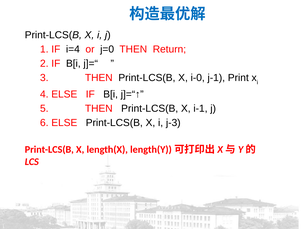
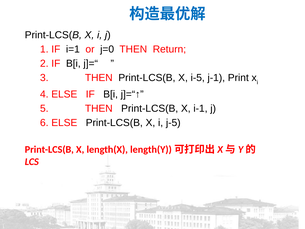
i=4: i=4 -> i=1
i-0: i-0 -> i-5
j-3: j-3 -> j-5
